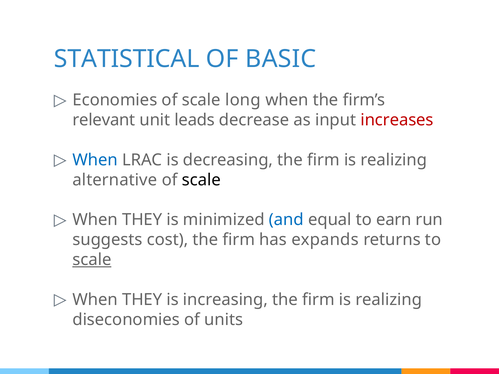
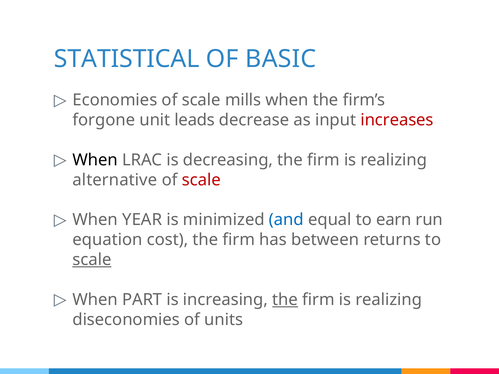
long: long -> mills
relevant: relevant -> forgone
When at (95, 160) colour: blue -> black
scale at (201, 180) colour: black -> red
THEY at (142, 220): THEY -> YEAR
suggests: suggests -> equation
expands: expands -> between
THEY at (142, 300): THEY -> PART
the at (285, 300) underline: none -> present
